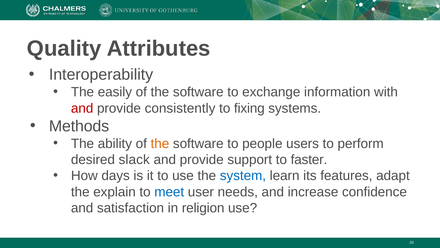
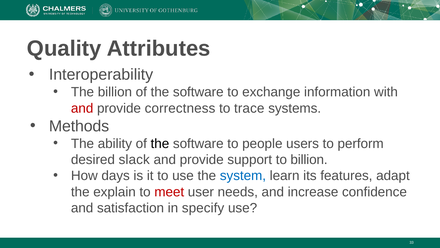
The easily: easily -> billion
consistently: consistently -> correctness
fixing: fixing -> trace
the at (160, 143) colour: orange -> black
to faster: faster -> billion
meet colour: blue -> red
religion: religion -> specify
